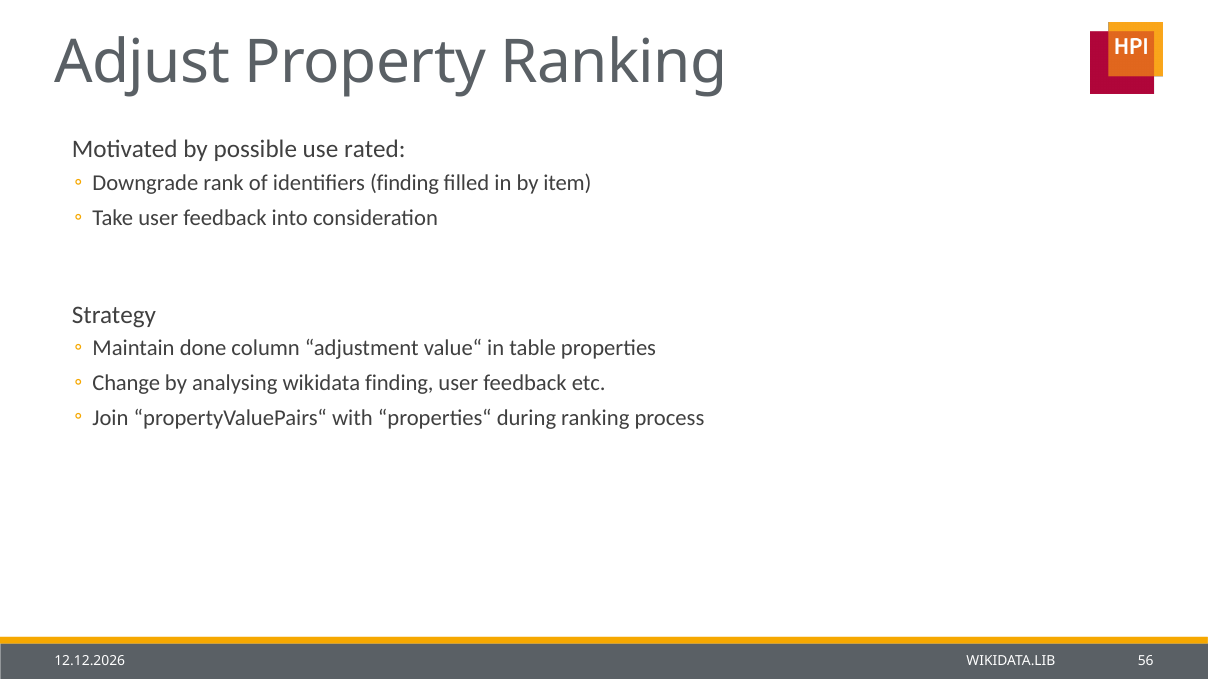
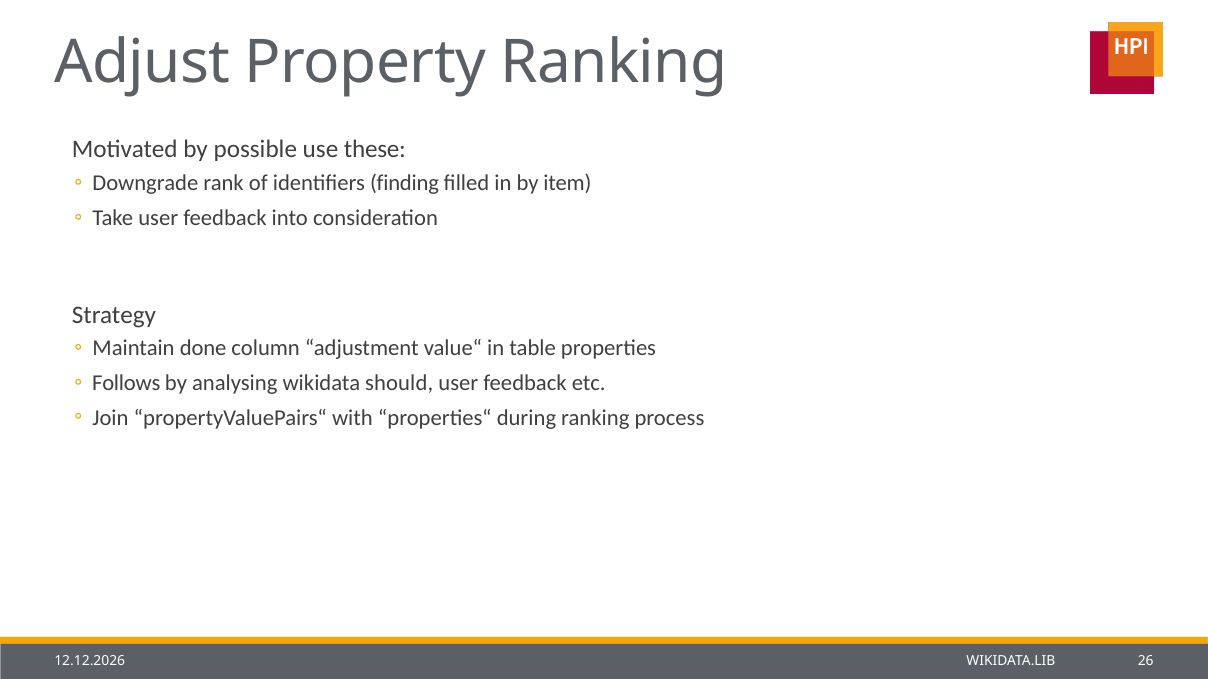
rated: rated -> these
Change: Change -> Follows
wikidata finding: finding -> should
56: 56 -> 26
